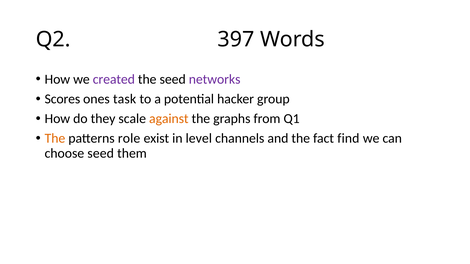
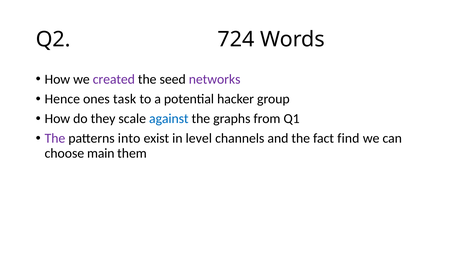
397: 397 -> 724
Scores: Scores -> Hence
against colour: orange -> blue
The at (55, 139) colour: orange -> purple
role: role -> into
choose seed: seed -> main
